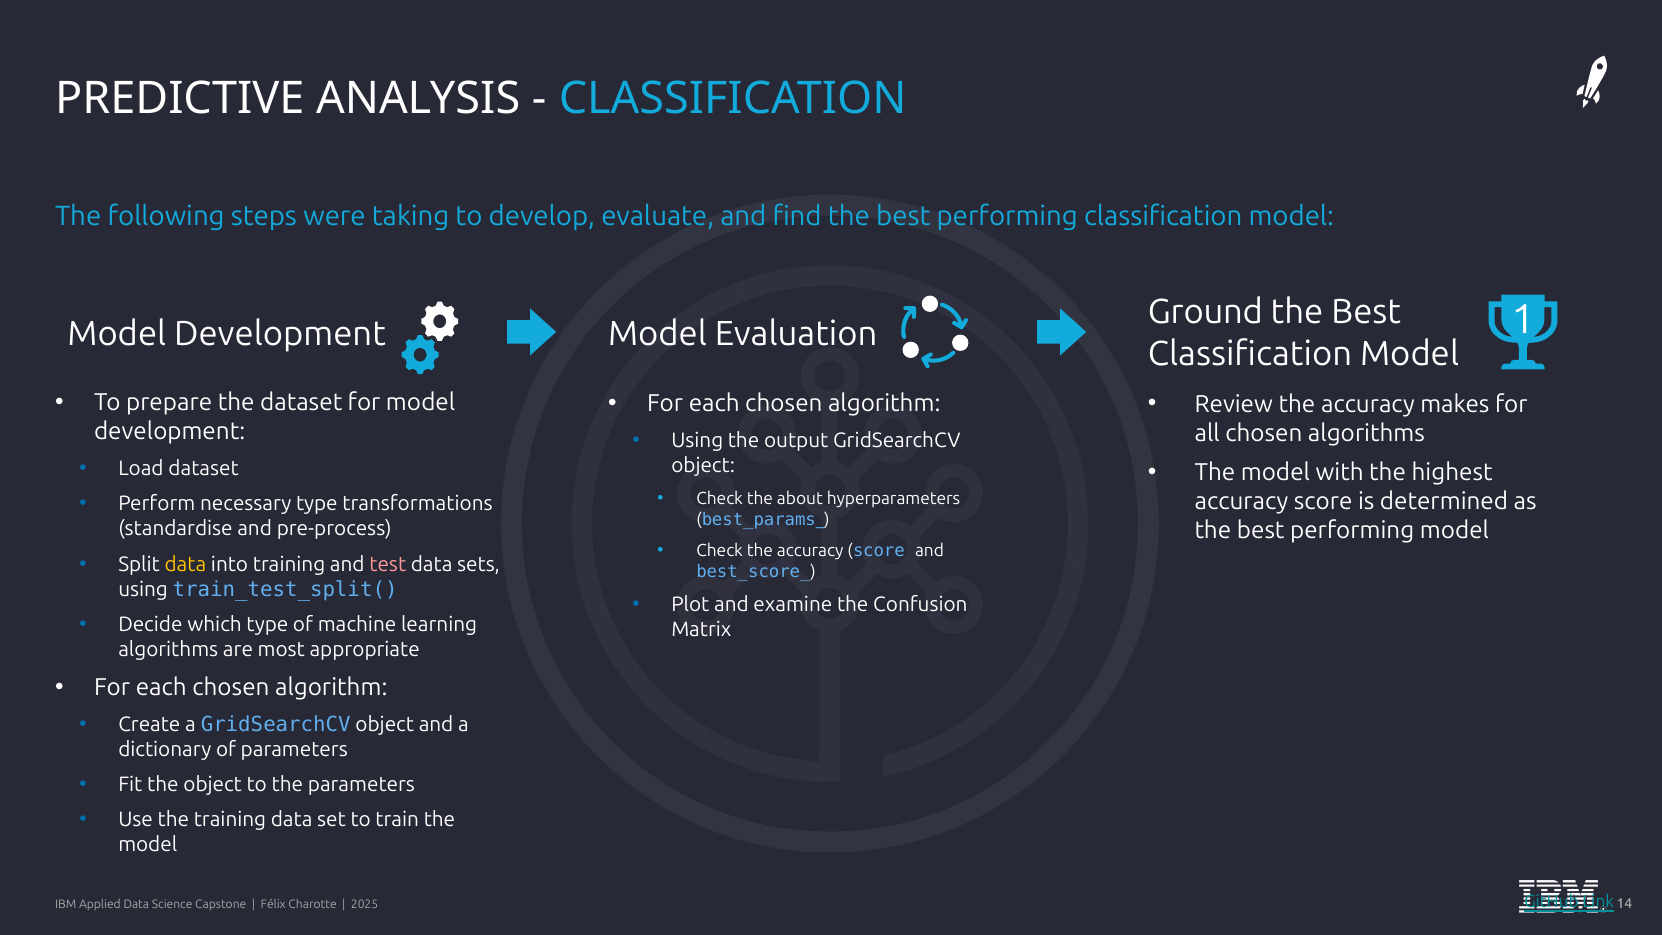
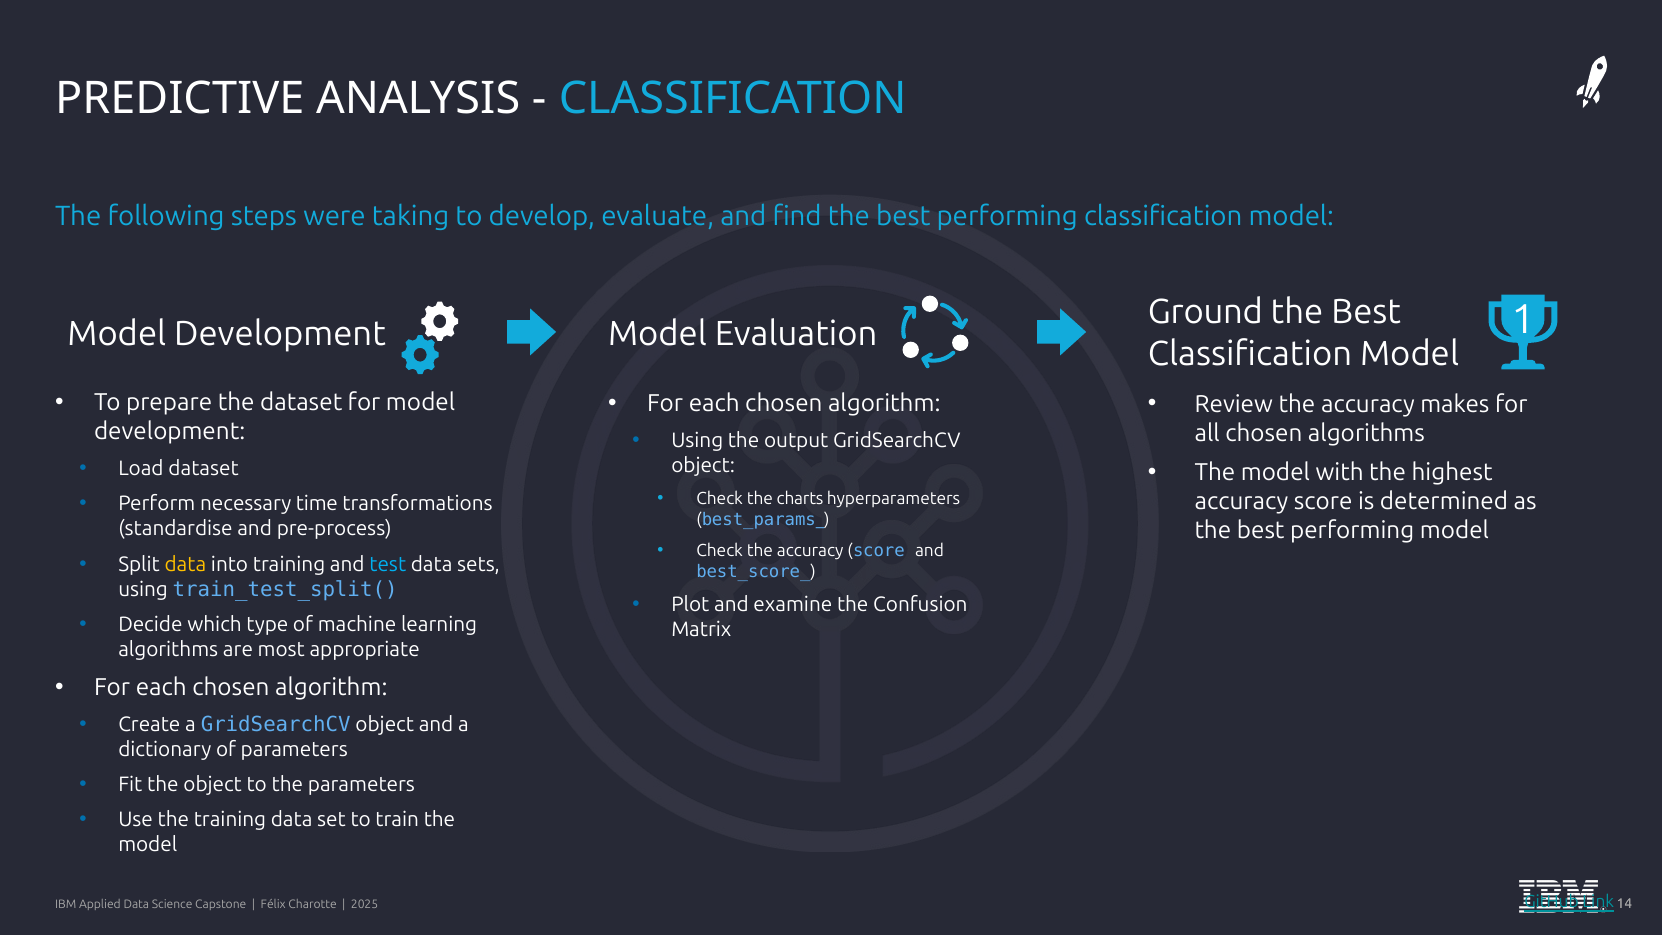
about: about -> charts
necessary type: type -> time
test colour: pink -> light blue
